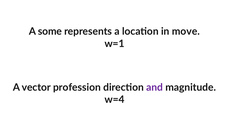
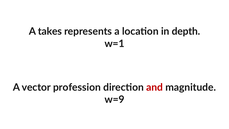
some: some -> takes
move: move -> depth
and colour: purple -> red
w=4: w=4 -> w=9
